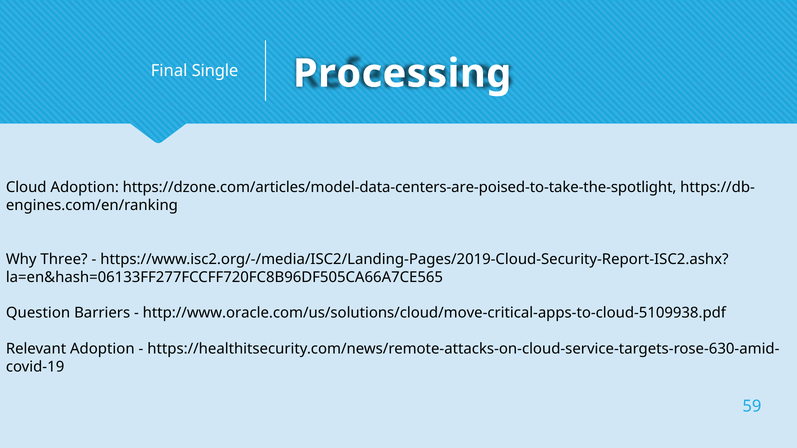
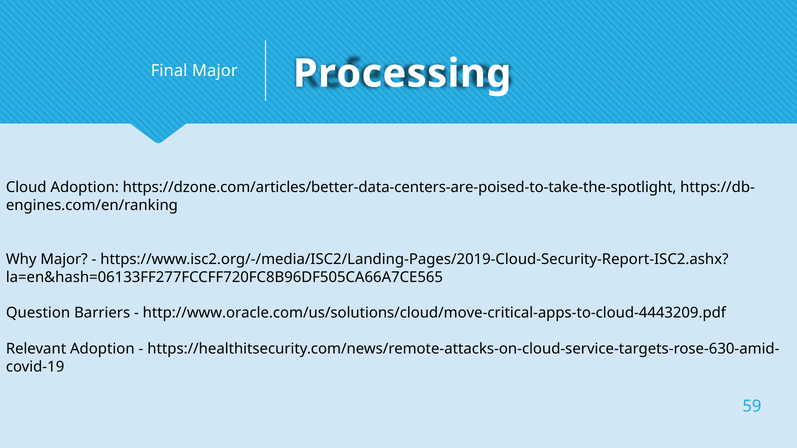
Final Single: Single -> Major
https://dzone.com/articles/model-data-centers-are-poised-to-take-the-spotlight: https://dzone.com/articles/model-data-centers-are-poised-to-take-the-spotlight -> https://dzone.com/articles/better-data-centers-are-poised-to-take-the-spotlight
Why Three: Three -> Major
http://www.oracle.com/us/solutions/cloud/move-critical-apps-to-cloud-5109938.pdf: http://www.oracle.com/us/solutions/cloud/move-critical-apps-to-cloud-5109938.pdf -> http://www.oracle.com/us/solutions/cloud/move-critical-apps-to-cloud-4443209.pdf
